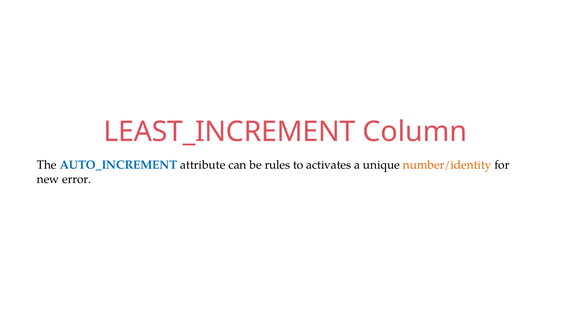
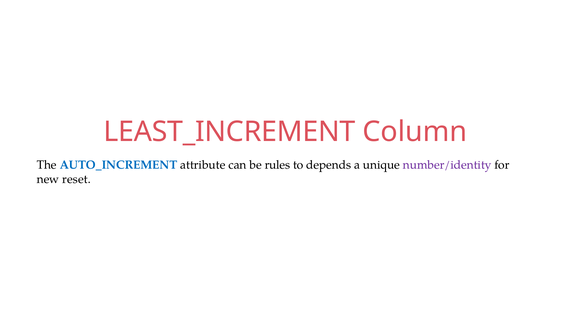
activates: activates -> depends
number/identity colour: orange -> purple
error: error -> reset
